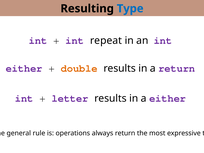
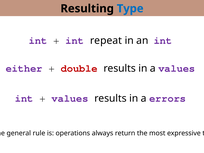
double colour: orange -> red
a return: return -> values
letter at (70, 98): letter -> values
a either: either -> errors
